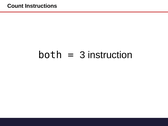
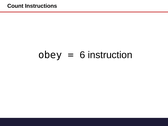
both: both -> obey
3: 3 -> 6
